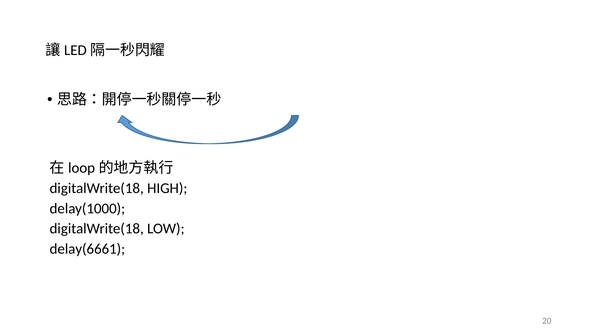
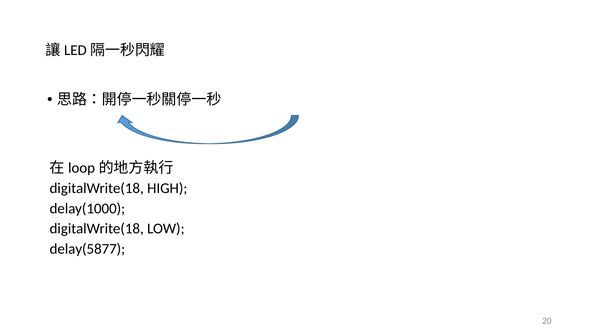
delay(6661: delay(6661 -> delay(5877
